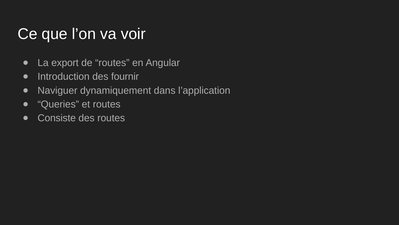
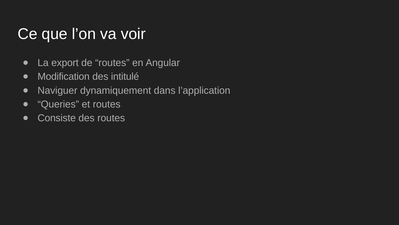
Introduction: Introduction -> Modification
fournir: fournir -> intitulé
